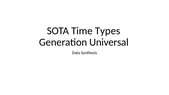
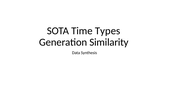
Universal: Universal -> Similarity
